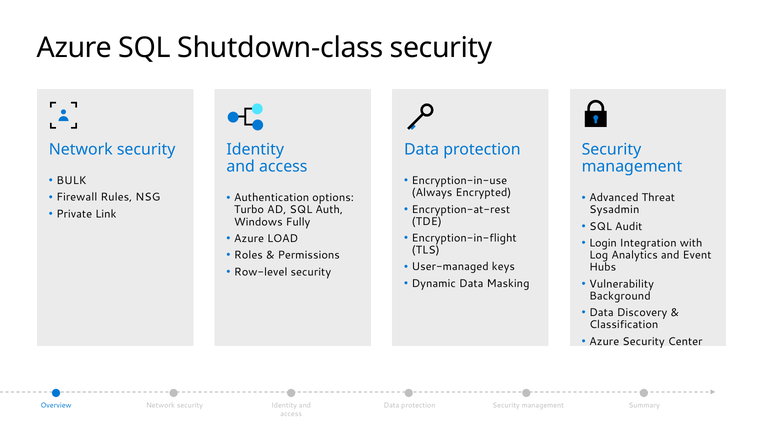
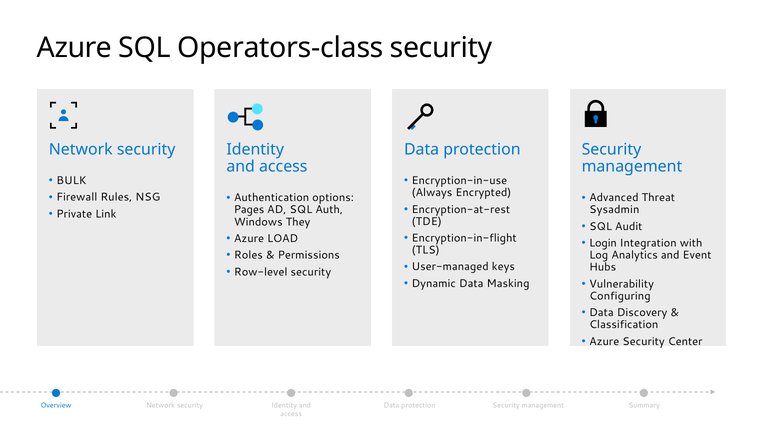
Shutdown-class: Shutdown-class -> Operators-class
Turbo: Turbo -> Pages
Fully: Fully -> They
Background: Background -> Configuring
